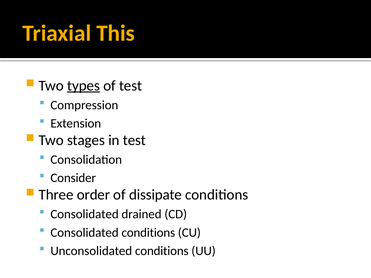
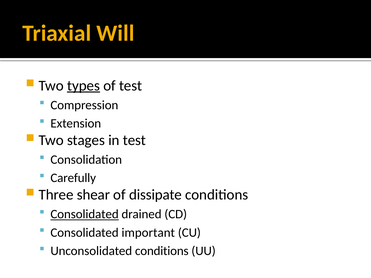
This: This -> Will
Consider: Consider -> Carefully
order: order -> shear
Consolidated at (85, 214) underline: none -> present
Consolidated conditions: conditions -> important
